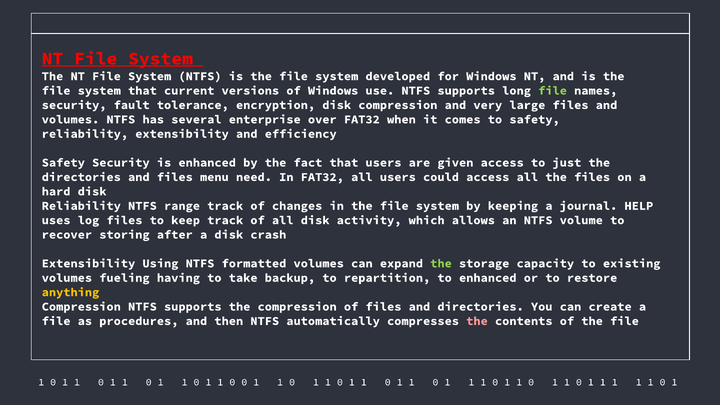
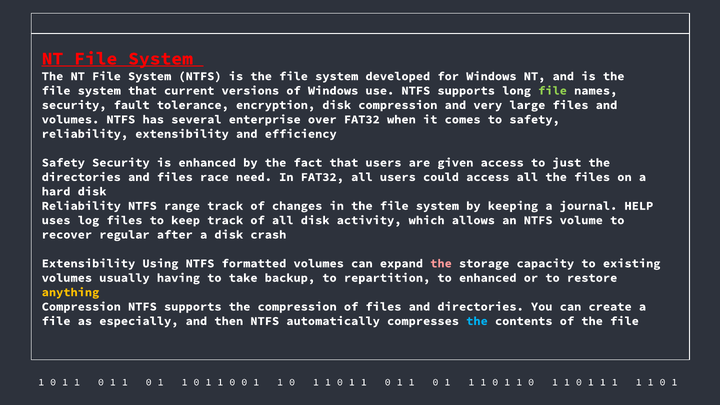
menu: menu -> race
storing: storing -> regular
the at (441, 263) colour: light green -> pink
fueling: fueling -> usually
procedures: procedures -> especially
the at (477, 321) colour: pink -> light blue
